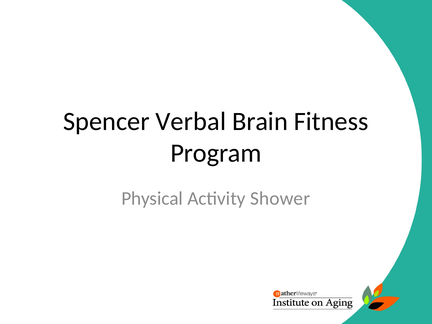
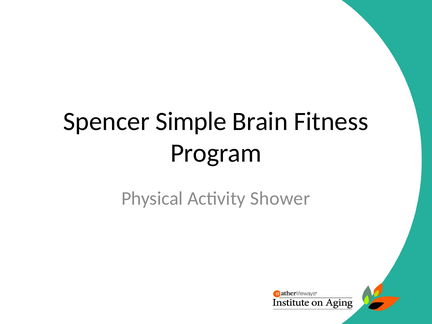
Verbal: Verbal -> Simple
